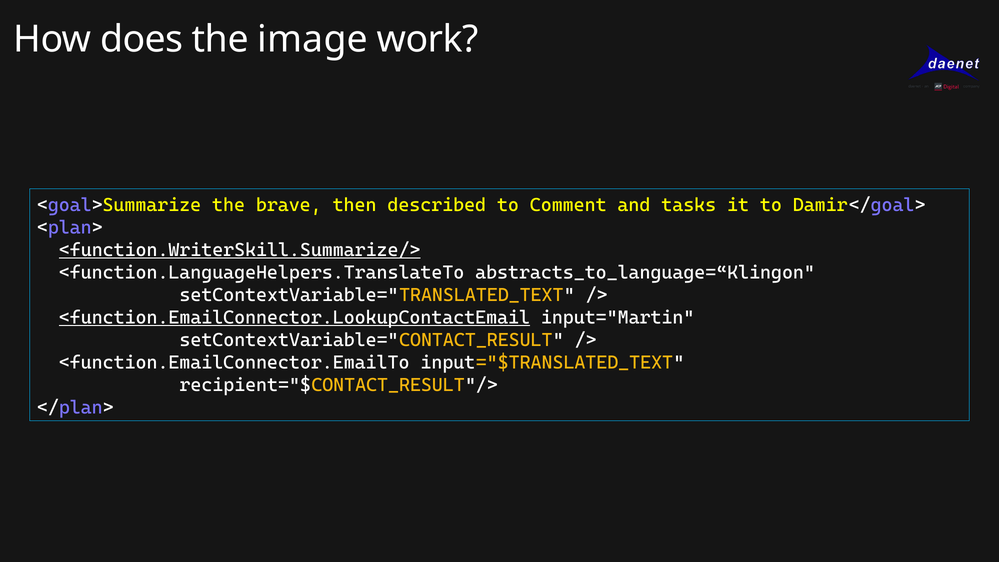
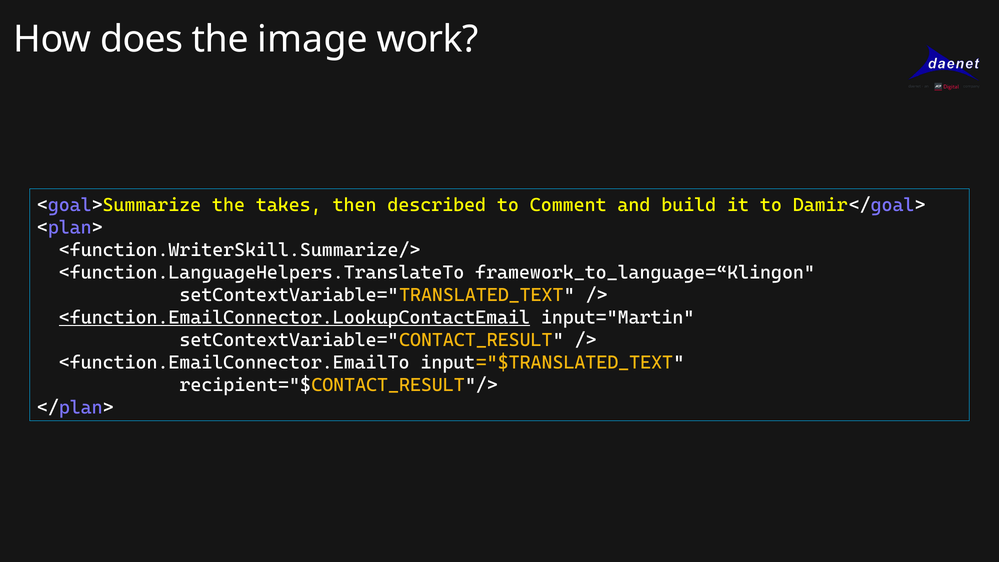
brave: brave -> takes
tasks: tasks -> build
<function.WriterSkill.Summarize/> underline: present -> none
abstracts_to_language=“Klingon: abstracts_to_language=“Klingon -> framework_to_language=“Klingon
